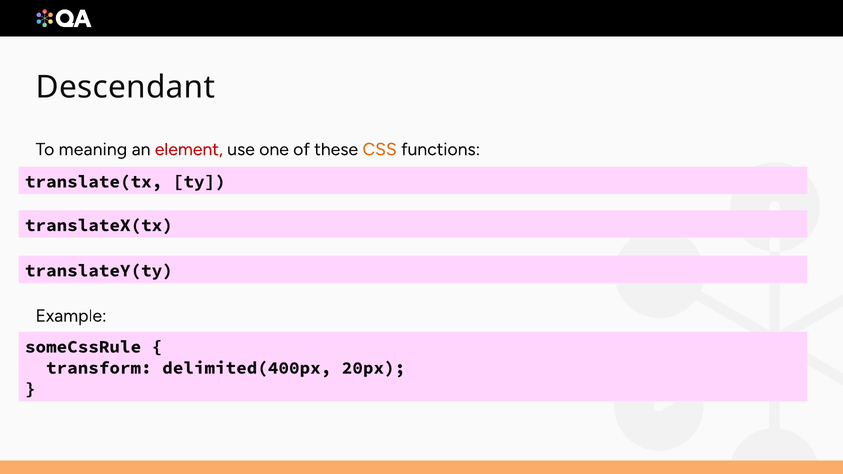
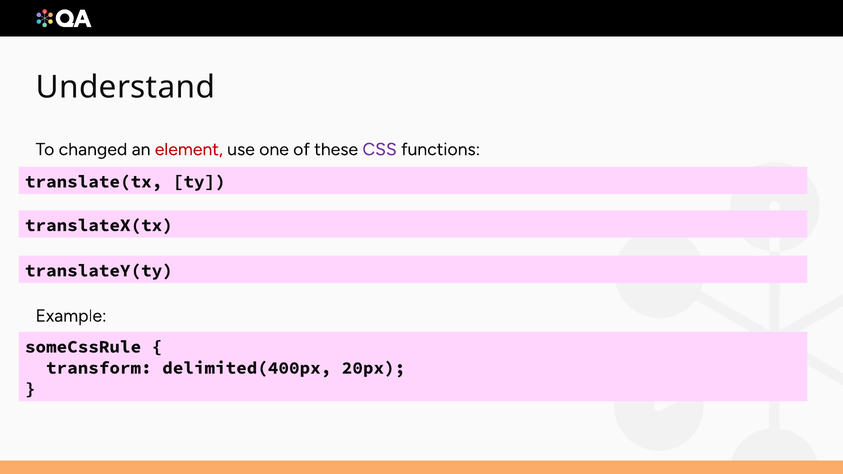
Descendant: Descendant -> Understand
meaning: meaning -> changed
CSS colour: orange -> purple
